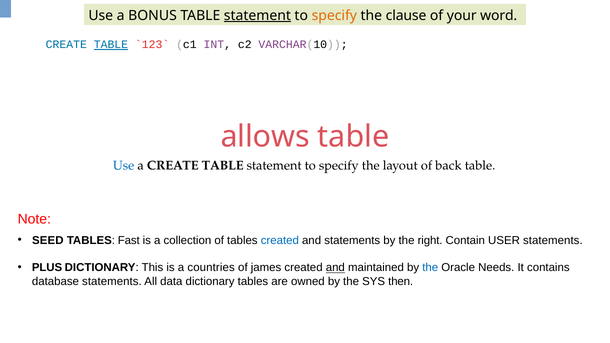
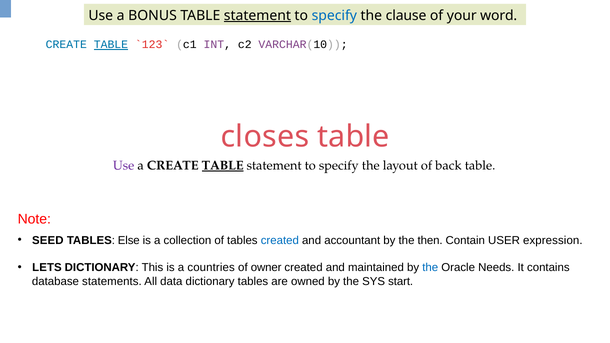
specify at (334, 15) colour: orange -> blue
allows: allows -> closes
Use at (124, 166) colour: blue -> purple
TABLE at (223, 166) underline: none -> present
Fast: Fast -> Else
and statements: statements -> accountant
right: right -> then
USER statements: statements -> expression
PLUS: PLUS -> LETS
james: james -> owner
and at (335, 268) underline: present -> none
then: then -> start
